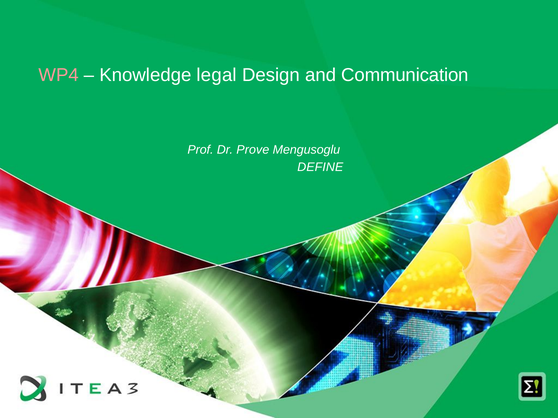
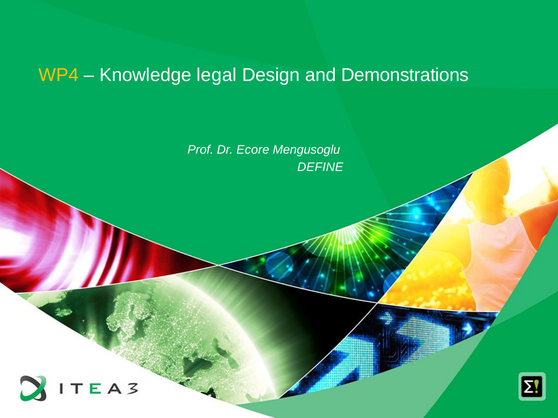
WP4 colour: pink -> yellow
Communication: Communication -> Demonstrations
Prove: Prove -> Ecore
